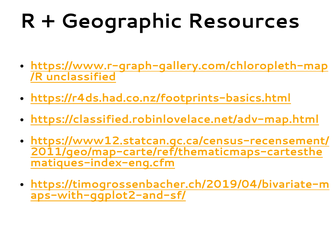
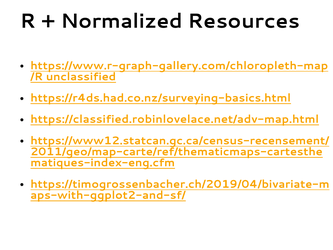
Geographic: Geographic -> Normalized
https://r4ds.had.co.nz/footprints-basics.html: https://r4ds.had.co.nz/footprints-basics.html -> https://r4ds.had.co.nz/surveying-basics.html
